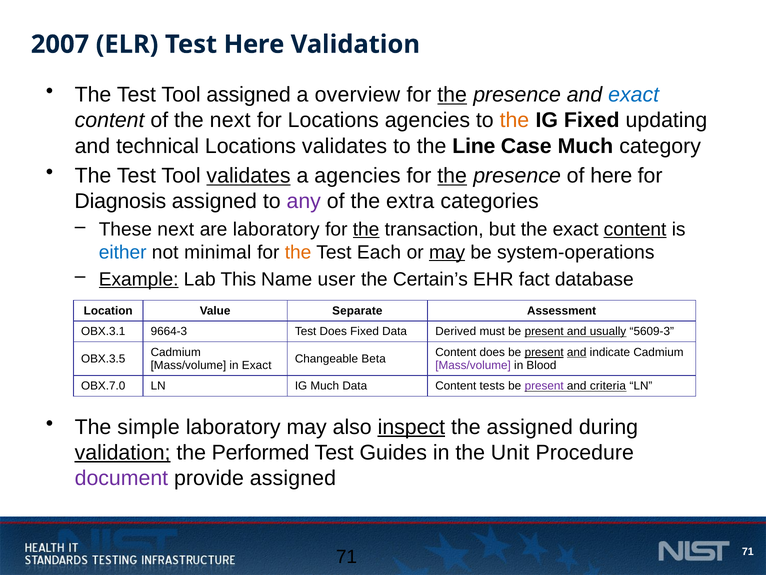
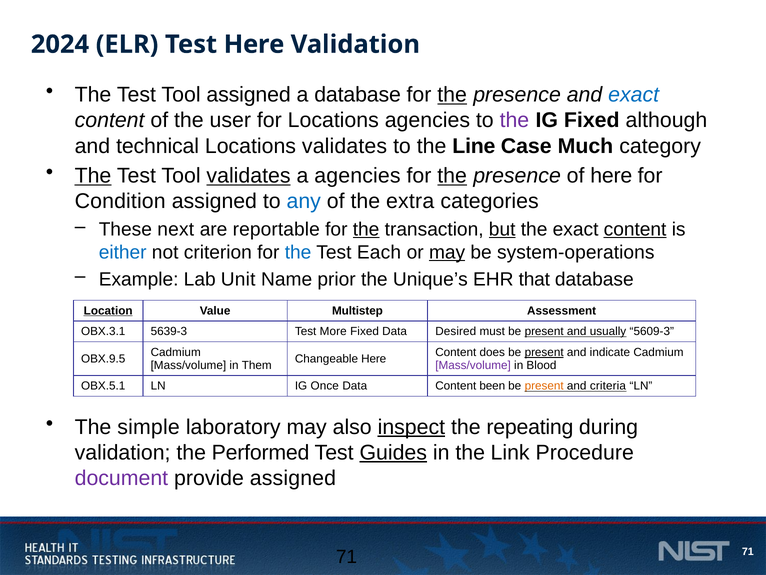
2007: 2007 -> 2024
a overview: overview -> database
the next: next -> user
the at (514, 120) colour: orange -> purple
updating: updating -> although
The at (93, 176) underline: none -> present
Diagnosis: Diagnosis -> Condition
any colour: purple -> blue
are laboratory: laboratory -> reportable
but underline: none -> present
minimal: minimal -> criterion
the at (298, 252) colour: orange -> blue
Example underline: present -> none
This: This -> Unit
user: user -> prior
Certain’s: Certain’s -> Unique’s
fact: fact -> that
Location underline: none -> present
Separate: Separate -> Multistep
9664-3: 9664-3 -> 5639-3
Test Does: Does -> More
Derived: Derived -> Desired
and at (577, 352) underline: present -> none
OBX.3.5: OBX.3.5 -> OBX.9.5
Changeable Beta: Beta -> Here
in Exact: Exact -> Them
OBX.7.0: OBX.7.0 -> OBX.5.1
IG Much: Much -> Once
tests: tests -> been
present at (544, 386) colour: purple -> orange
the assigned: assigned -> repeating
validation at (123, 452) underline: present -> none
Guides underline: none -> present
Unit: Unit -> Link
